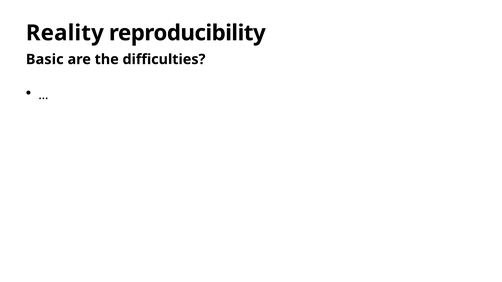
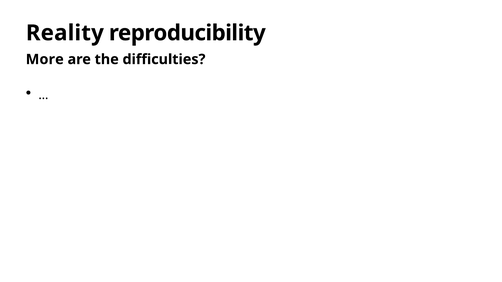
Basic: Basic -> More
